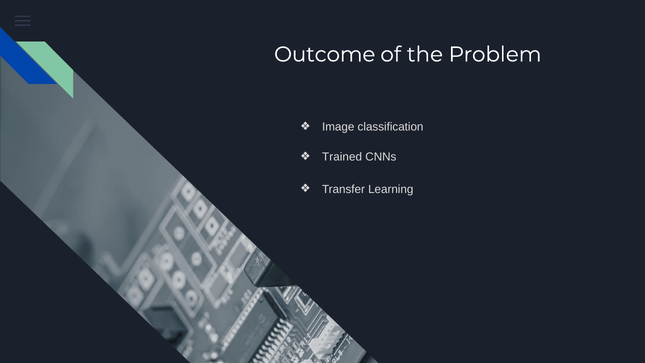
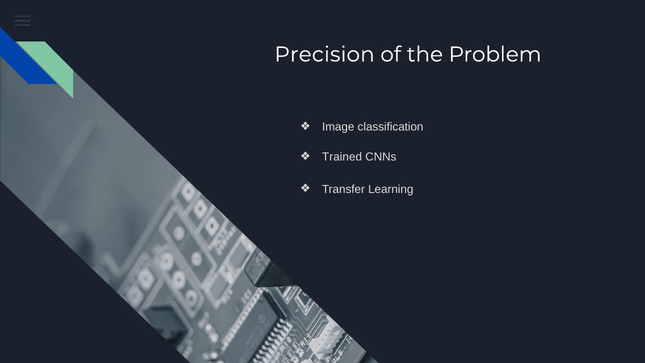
Outcome: Outcome -> Precision
